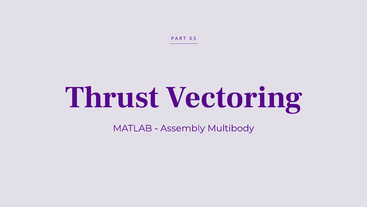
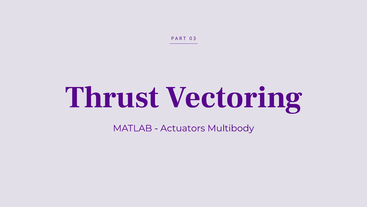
Assembly: Assembly -> Actuators
